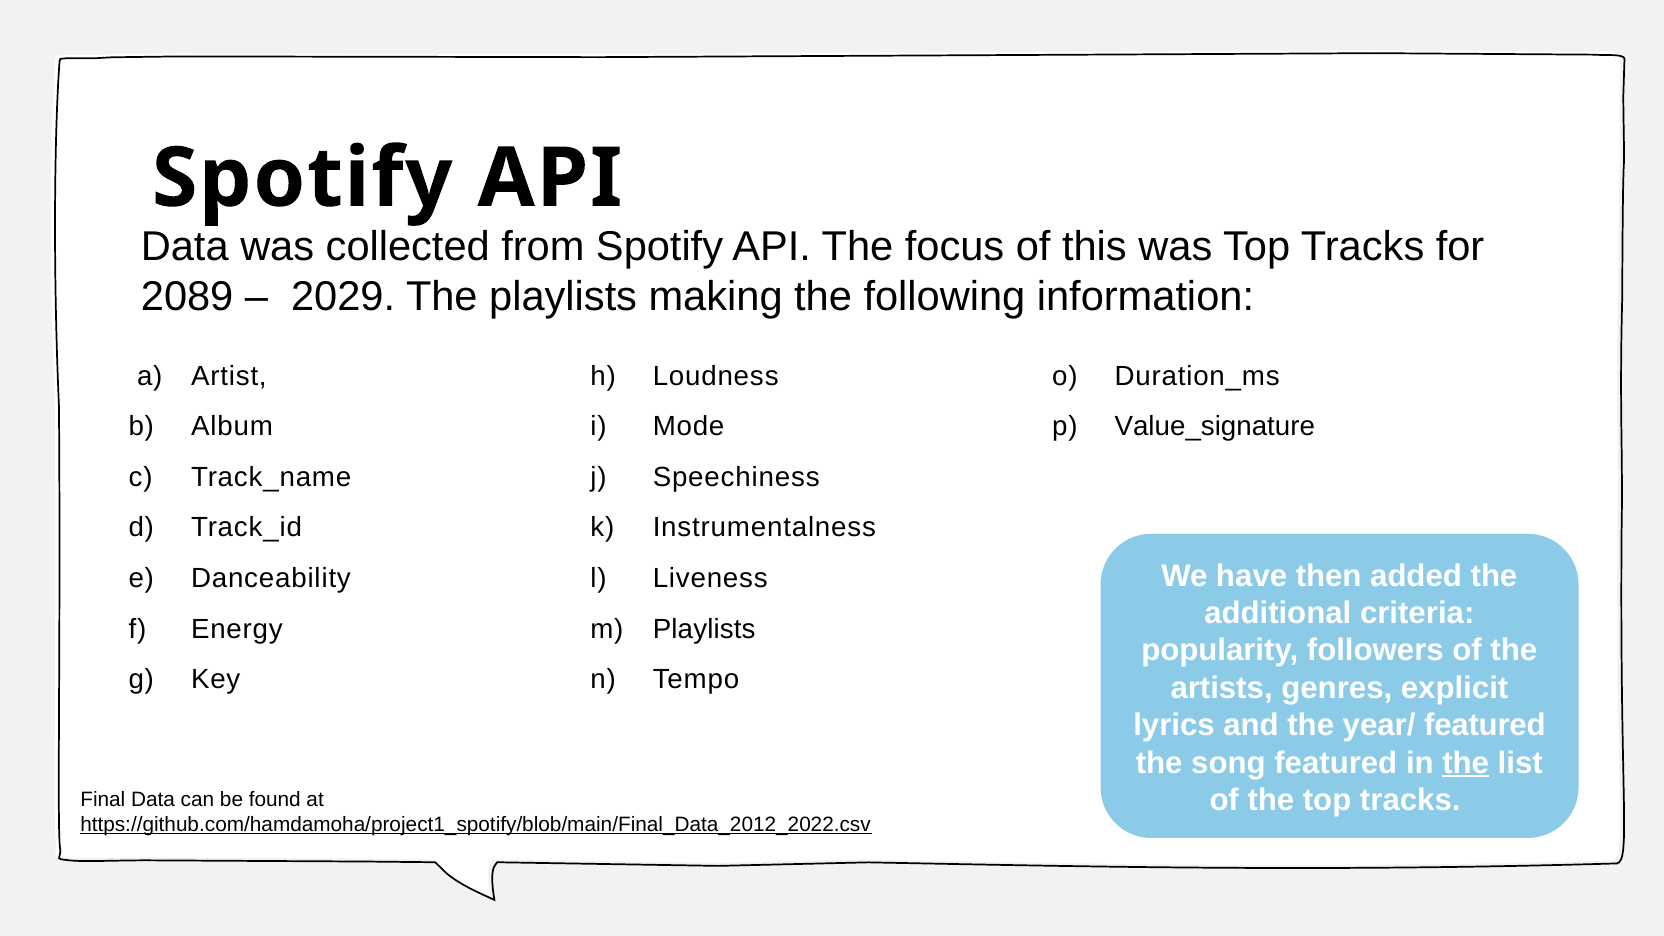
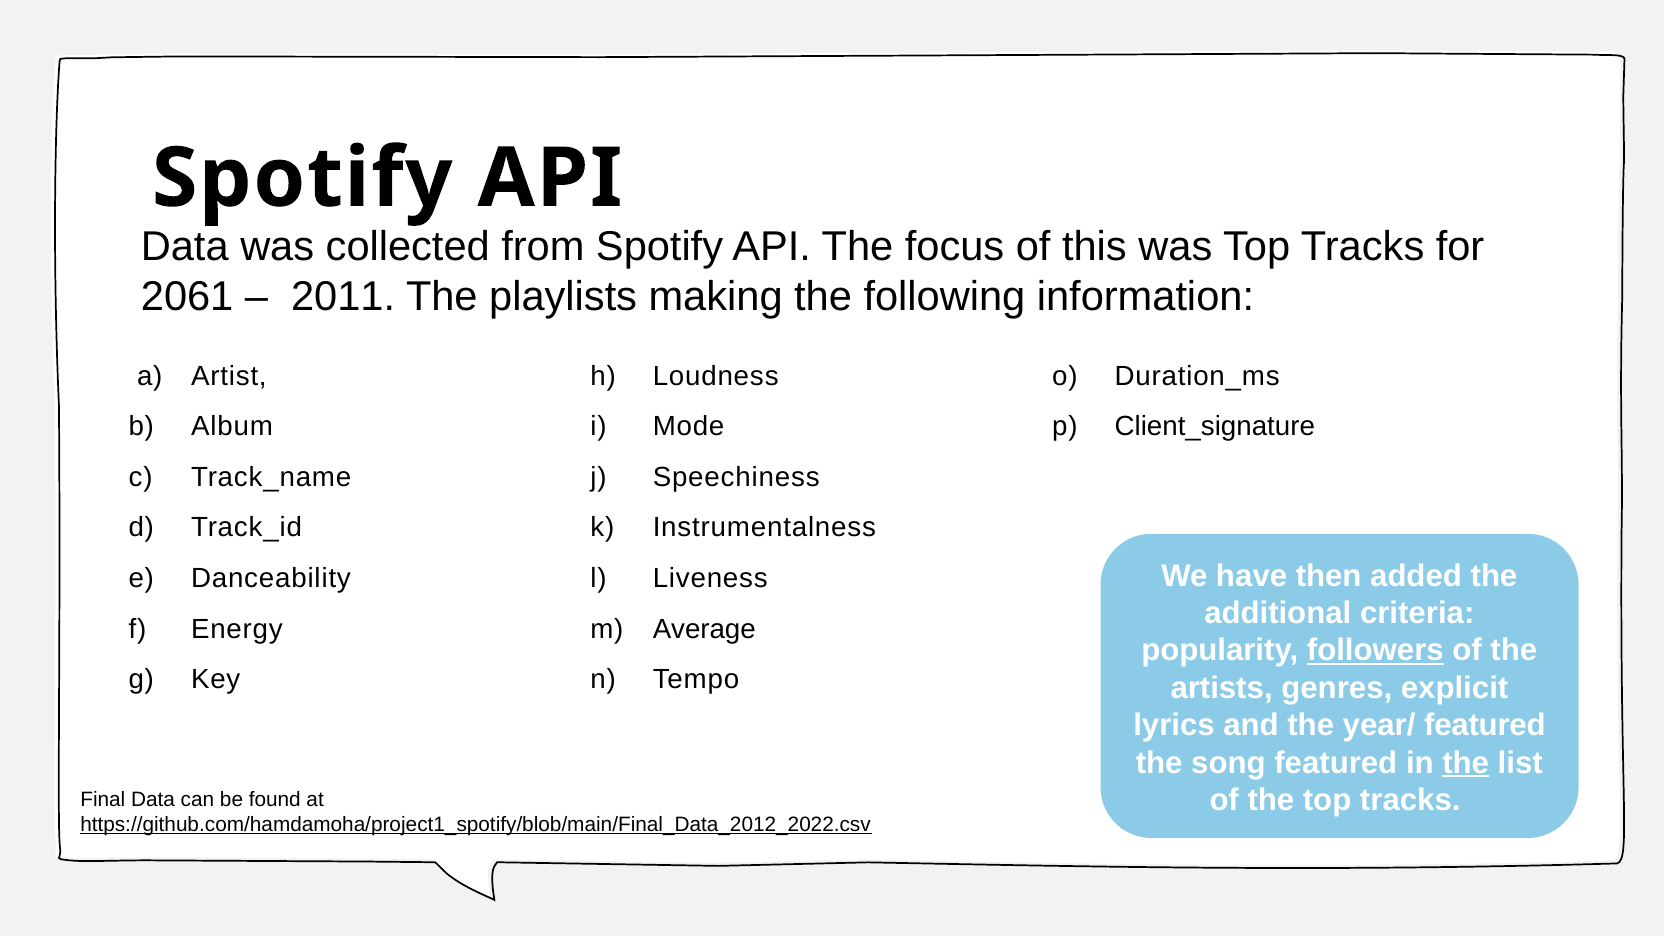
2089: 2089 -> 2061
2029: 2029 -> 2011
Value_signature: Value_signature -> Client_signature
m Playlists: Playlists -> Average
followers underline: none -> present
